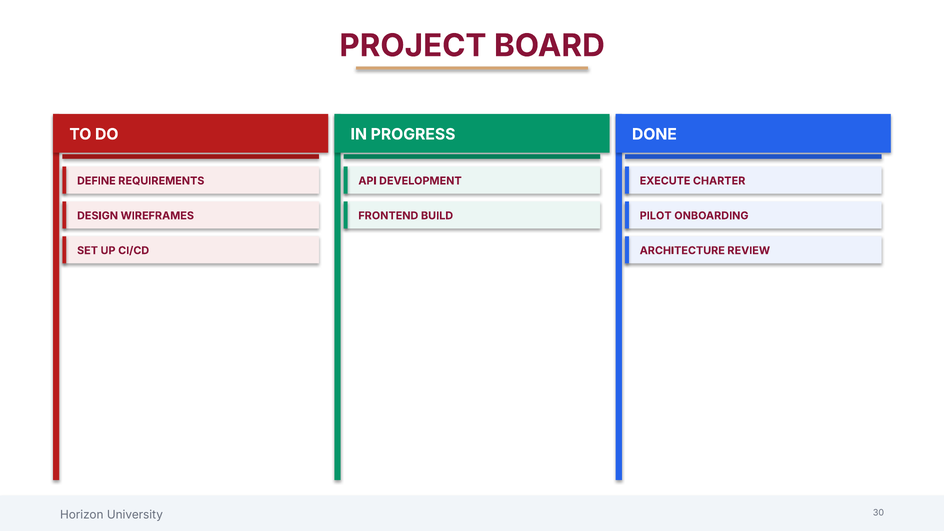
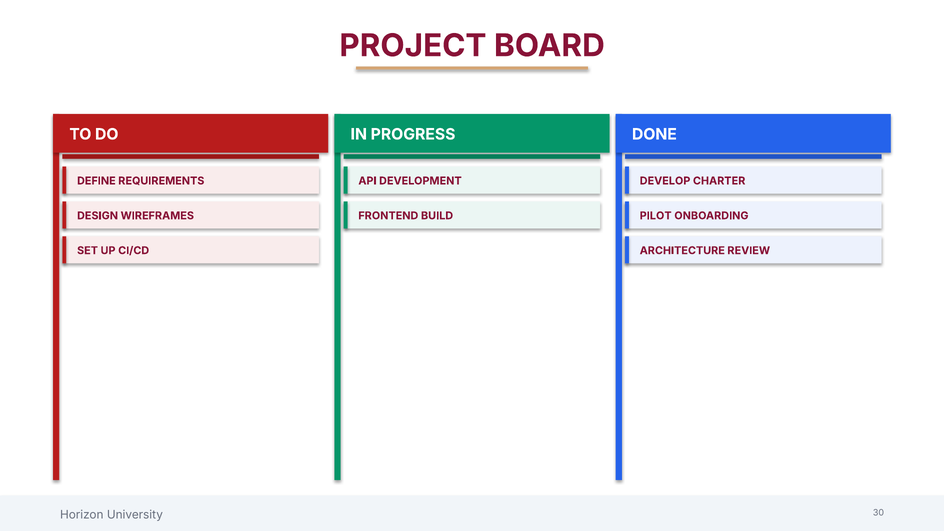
EXECUTE: EXECUTE -> DEVELOP
